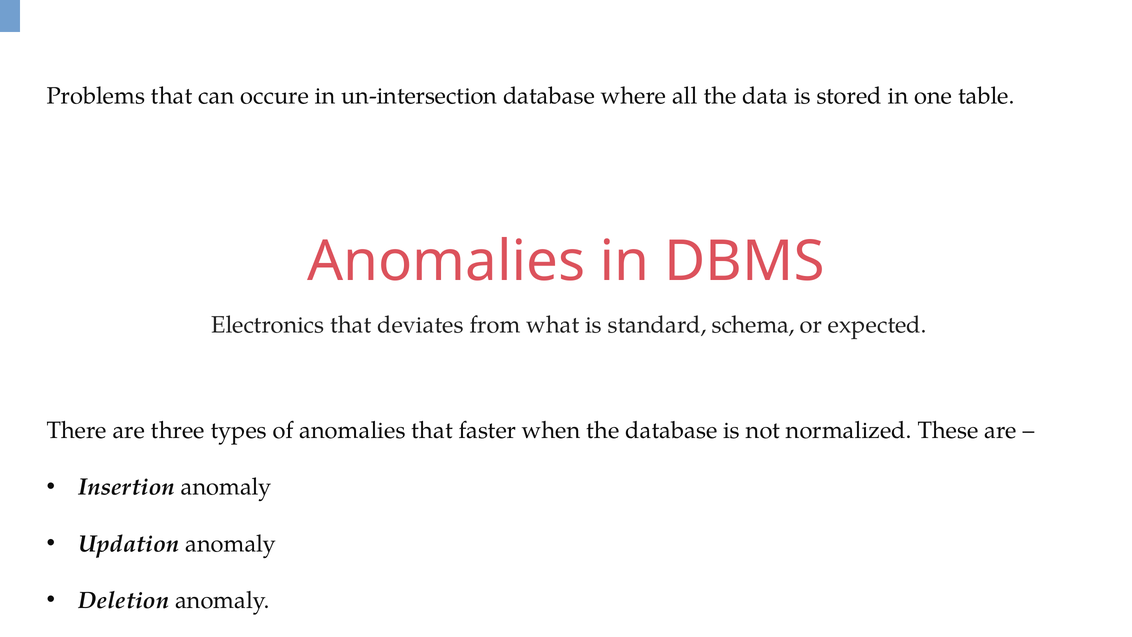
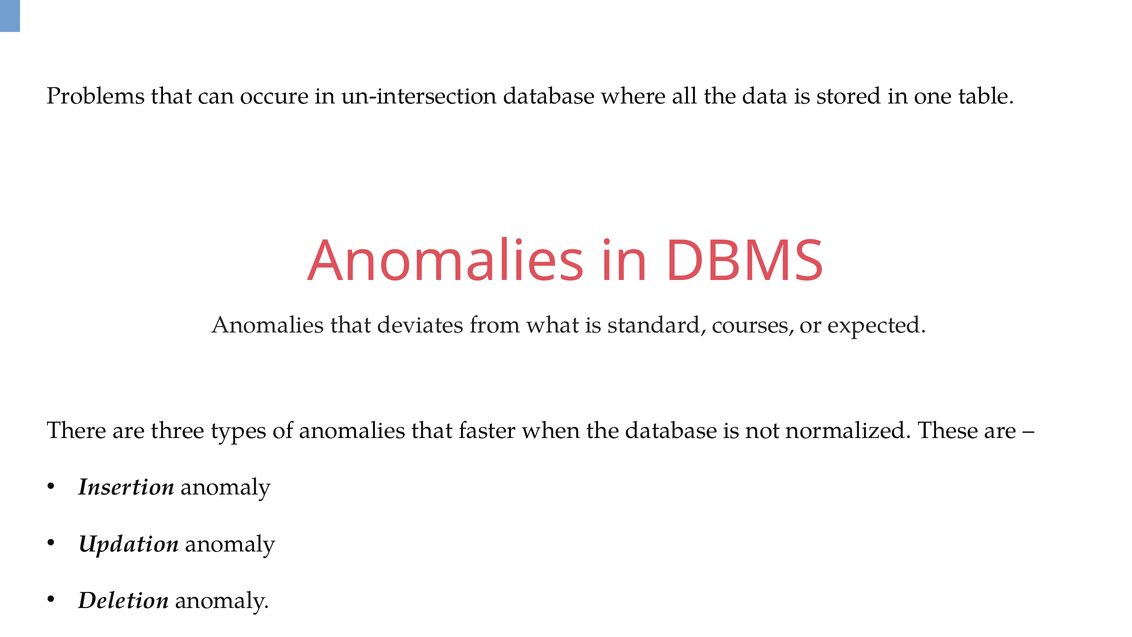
Electronics at (268, 325): Electronics -> Anomalies
schema: schema -> courses
